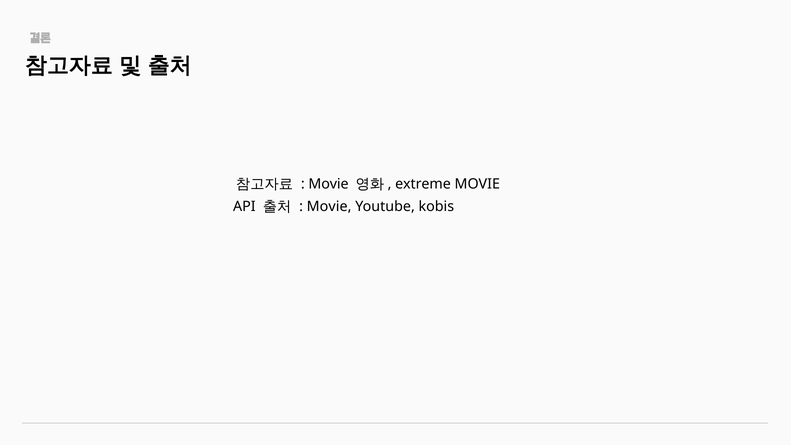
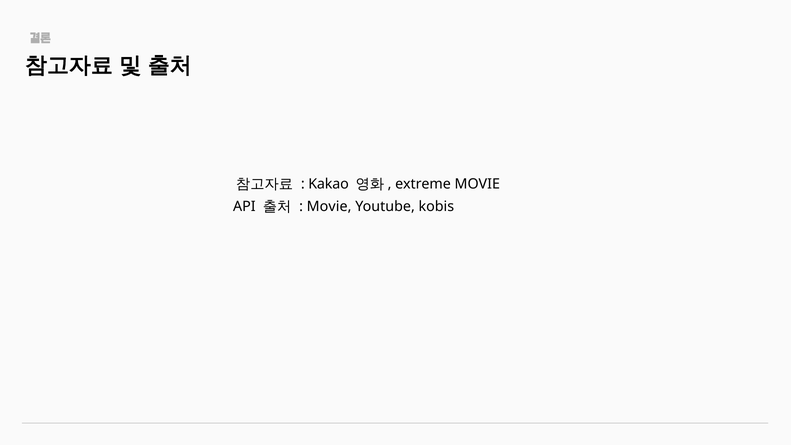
Movie at (329, 184): Movie -> Kakao
